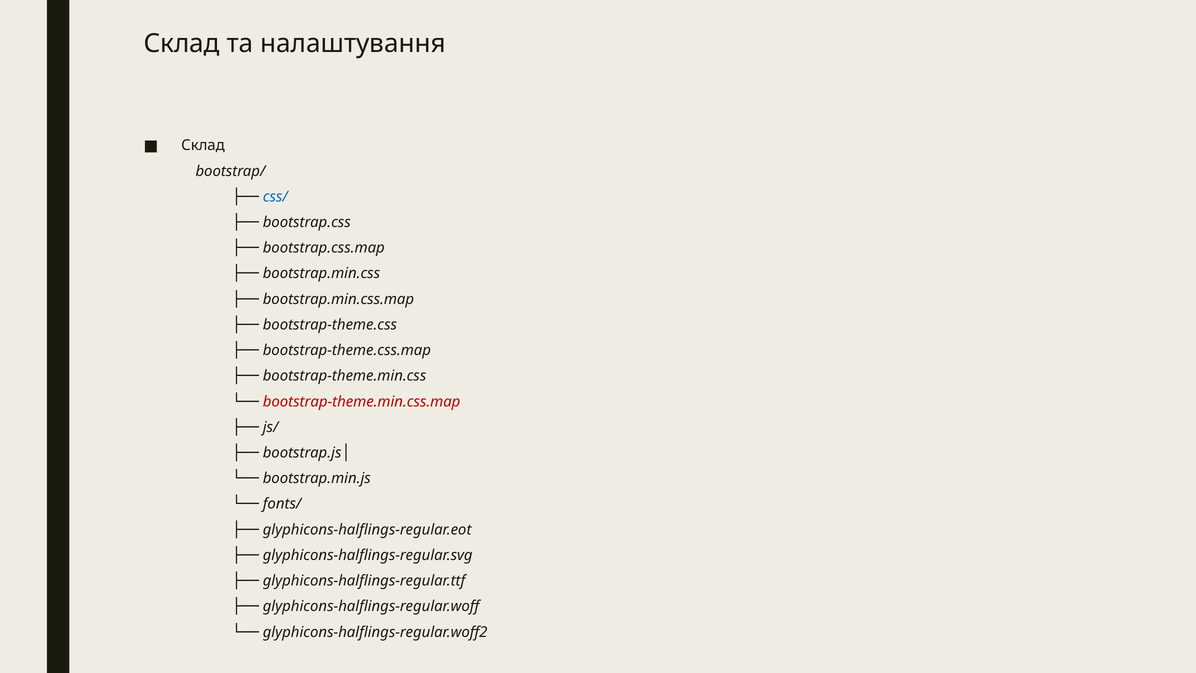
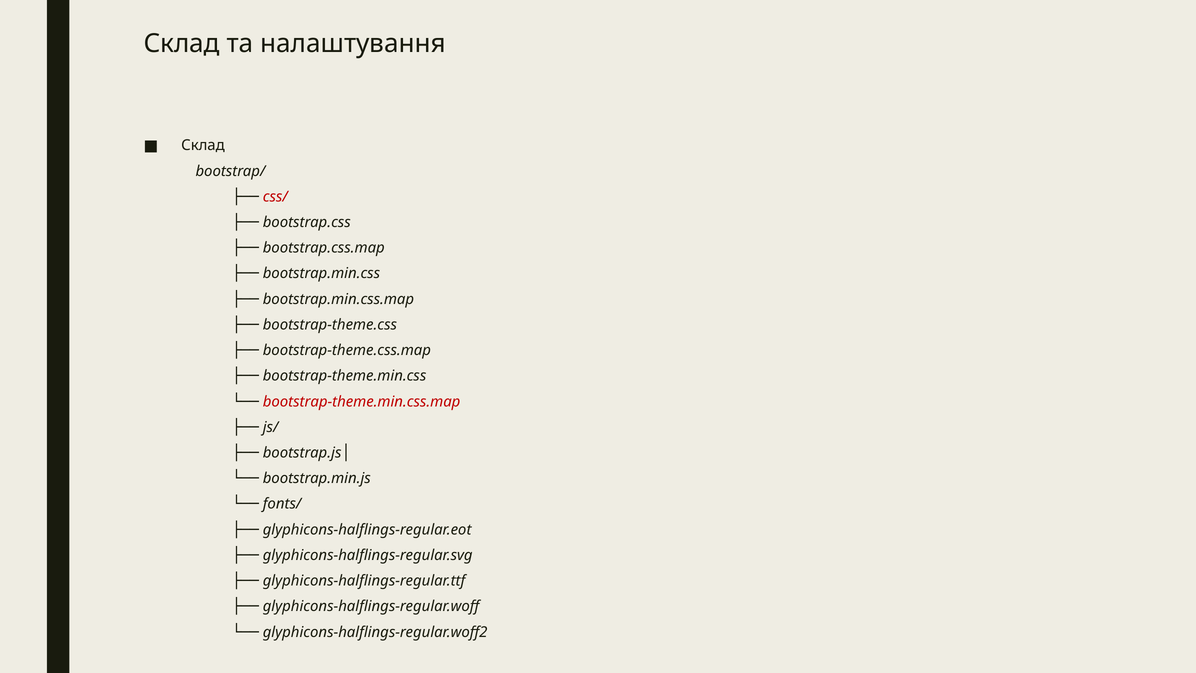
css/ colour: blue -> red
